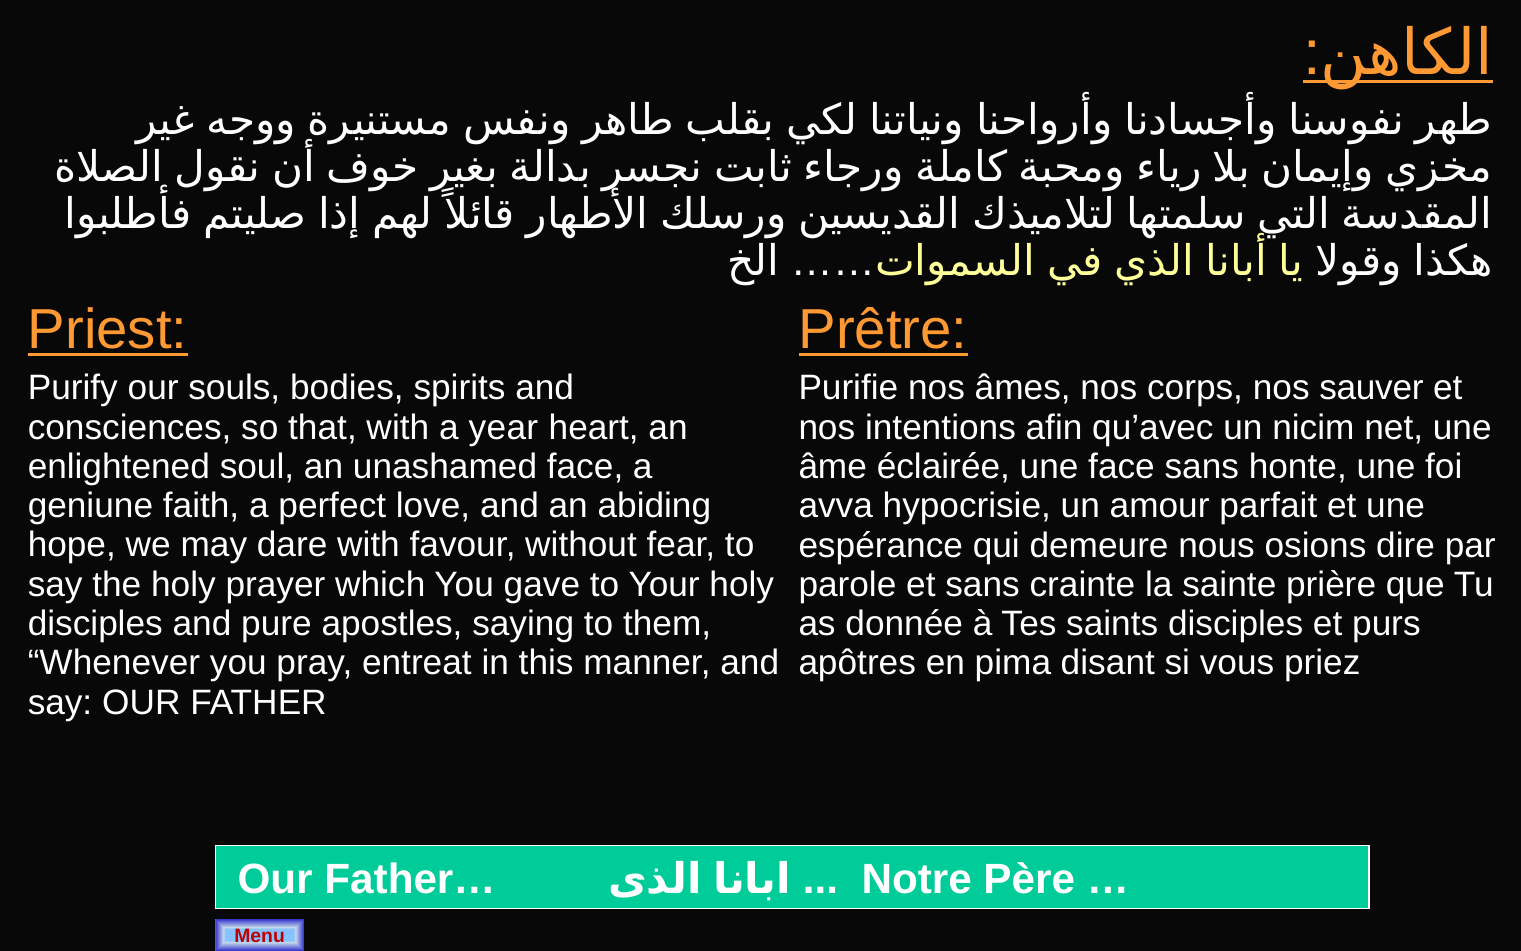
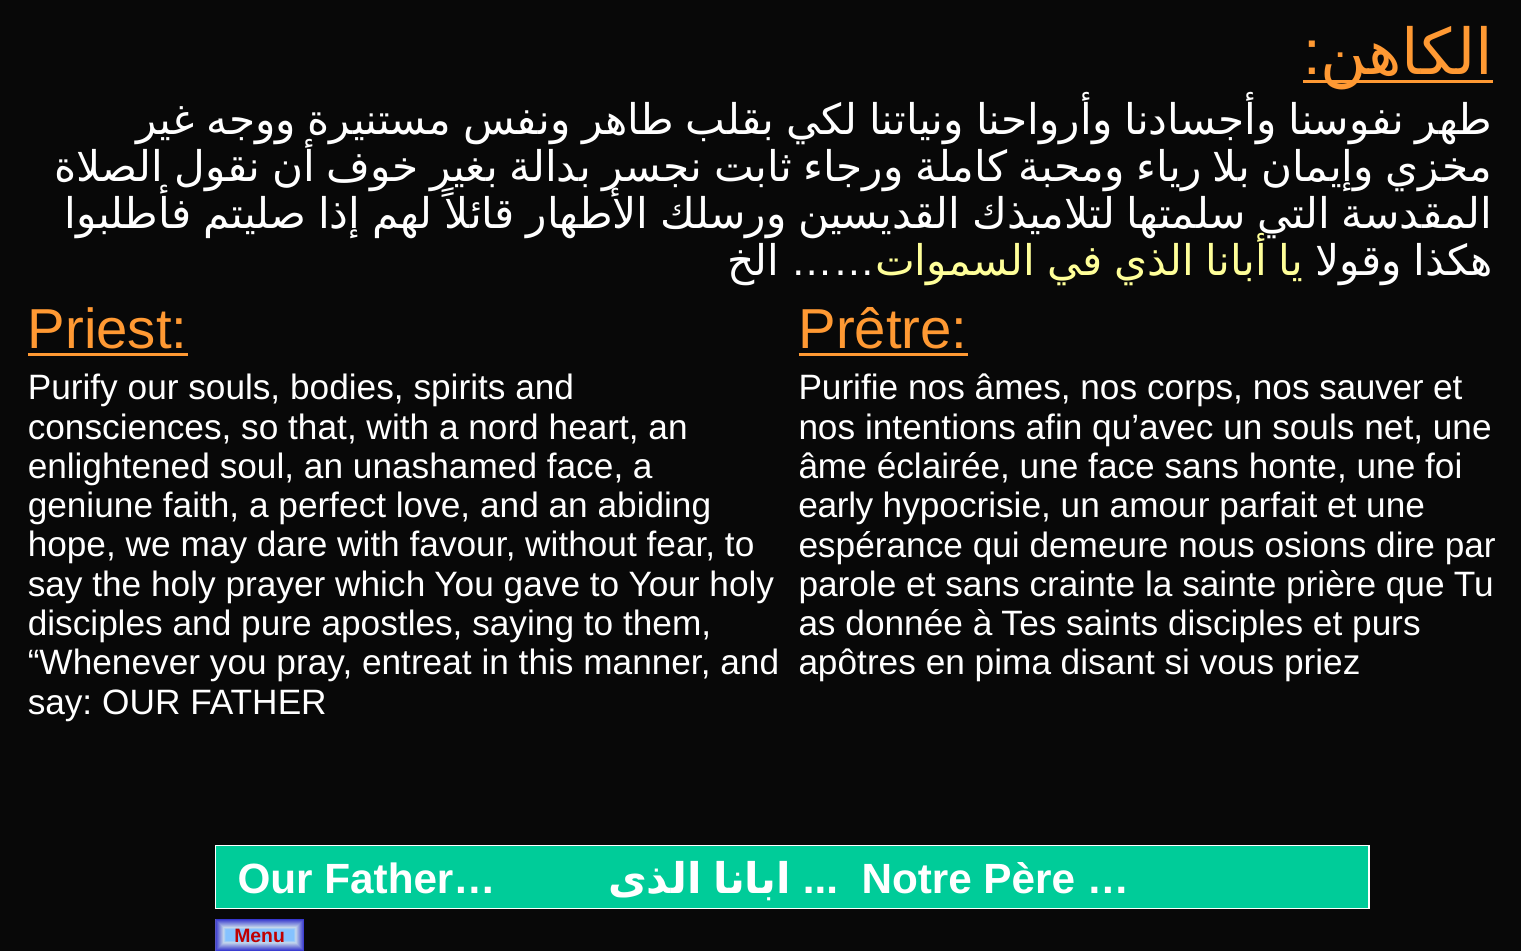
year: year -> nord
un nicim: nicim -> souls
avva: avva -> early
